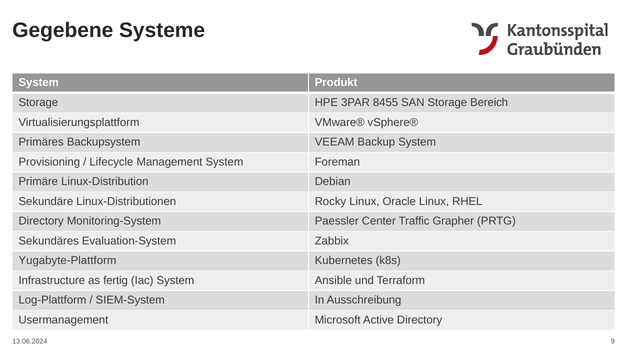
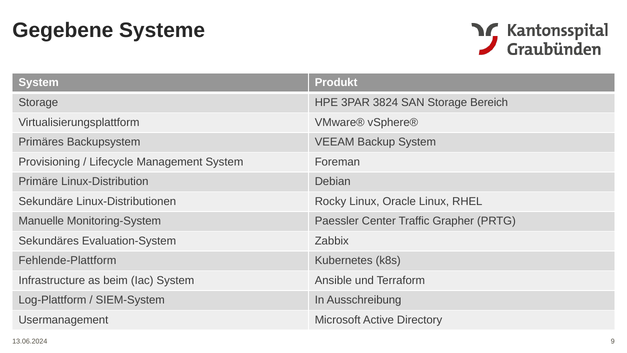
8455: 8455 -> 3824
Directory at (41, 221): Directory -> Manuelle
Yugabyte-Plattform: Yugabyte-Plattform -> Fehlende-Plattform
fertig: fertig -> beim
